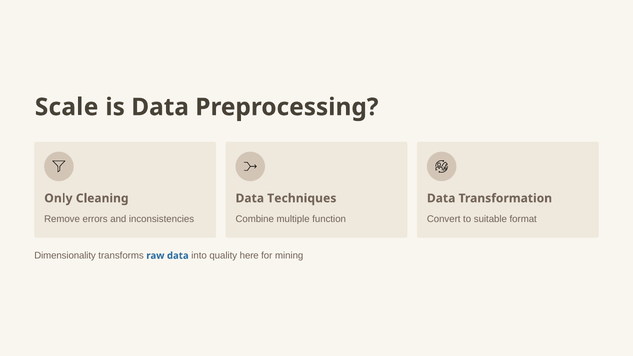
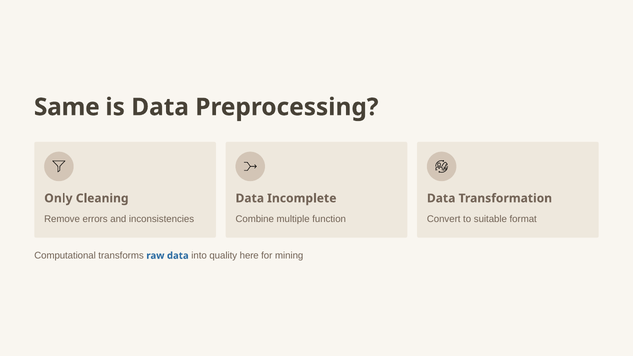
Scale: Scale -> Same
Techniques: Techniques -> Incomplete
Dimensionality: Dimensionality -> Computational
